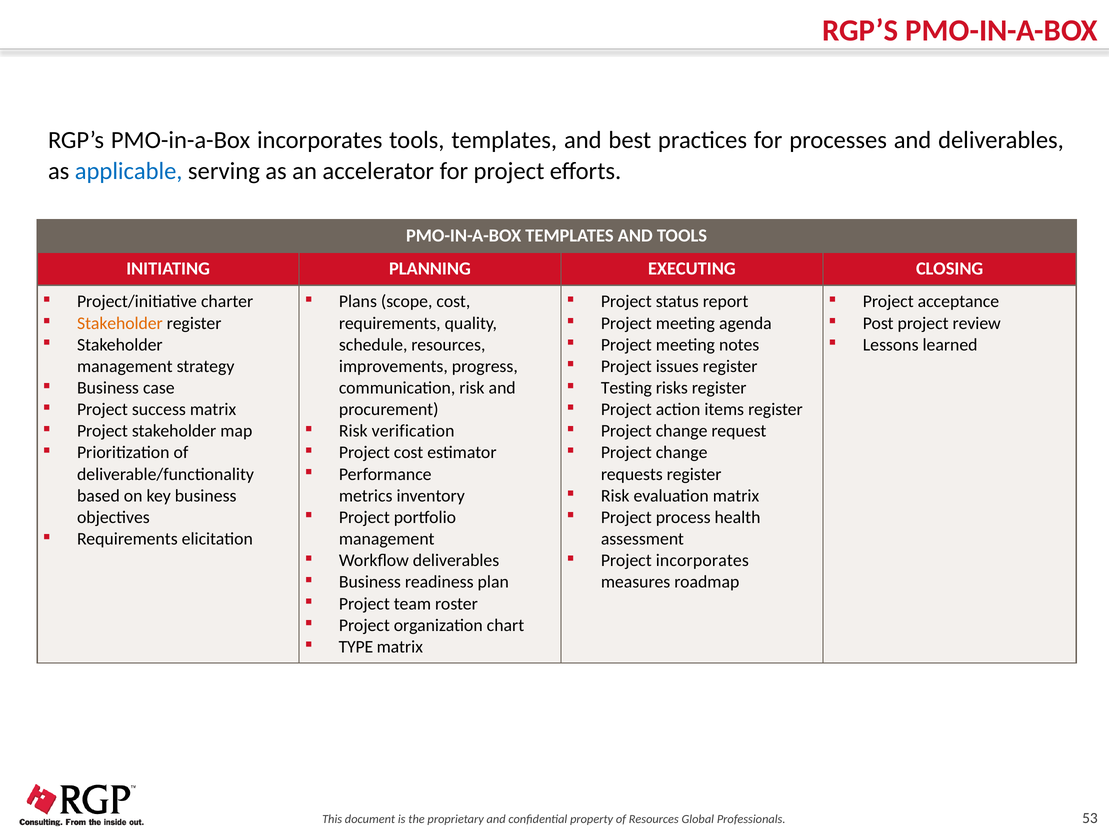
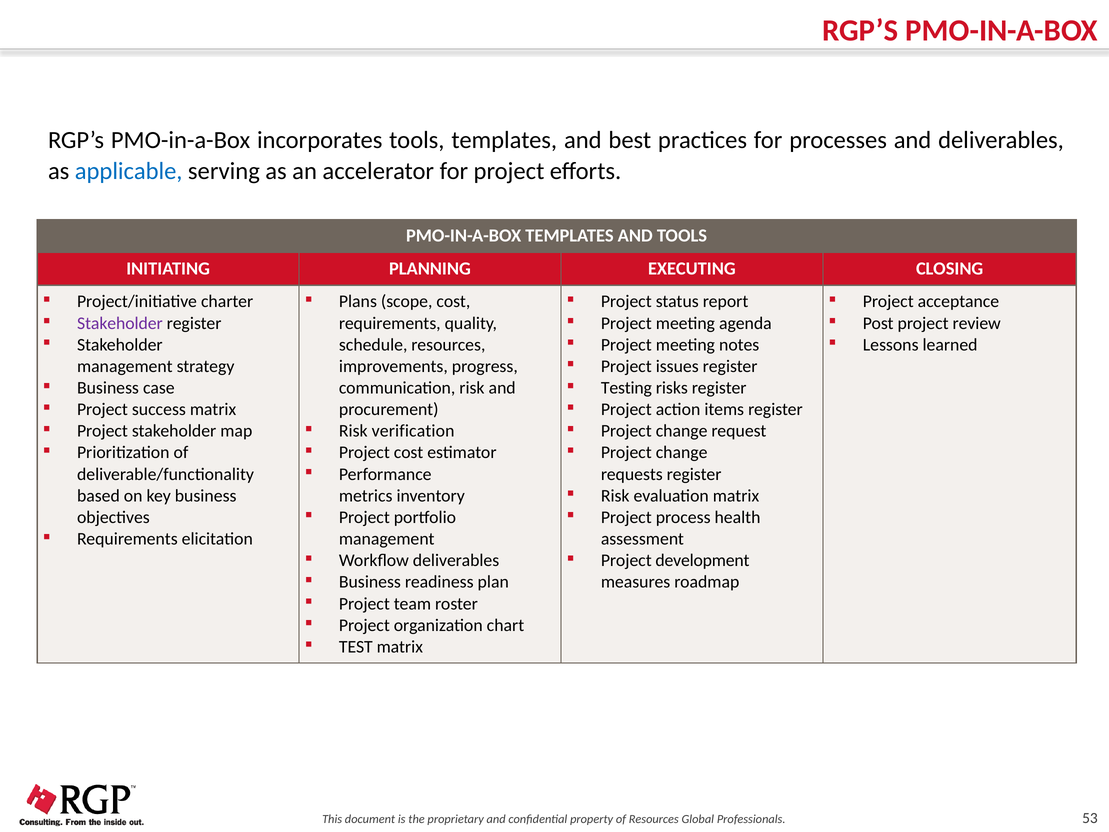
Stakeholder at (120, 323) colour: orange -> purple
Project incorporates: incorporates -> development
TYPE: TYPE -> TEST
